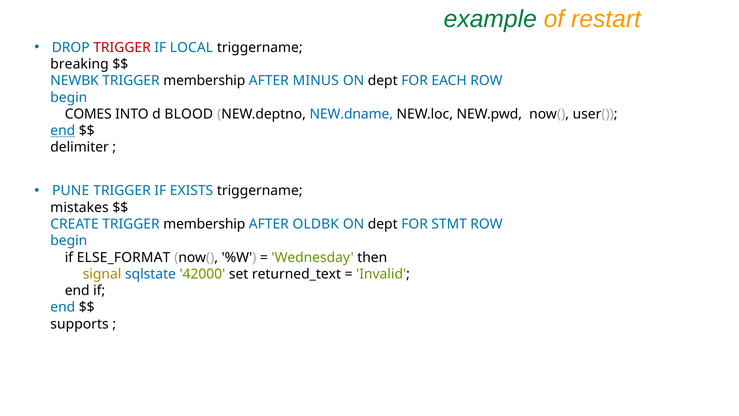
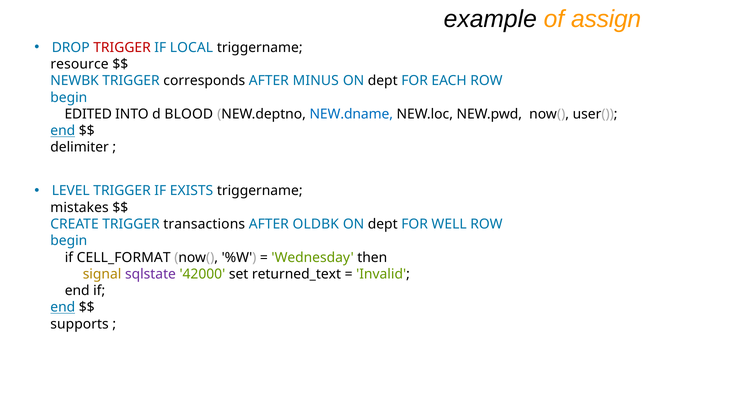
example colour: green -> black
restart: restart -> assign
breaking: breaking -> resource
membership at (204, 81): membership -> corresponds
COMES: COMES -> EDITED
PUNE: PUNE -> LEVEL
CREATE TRIGGER membership: membership -> transactions
STMT: STMT -> WELL
ELSE_FORMAT: ELSE_FORMAT -> CELL_FORMAT
sqlstate colour: blue -> purple
end at (63, 307) underline: none -> present
